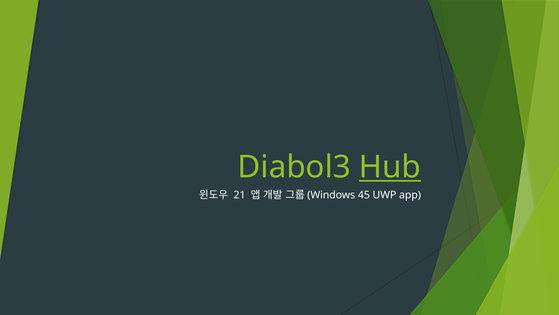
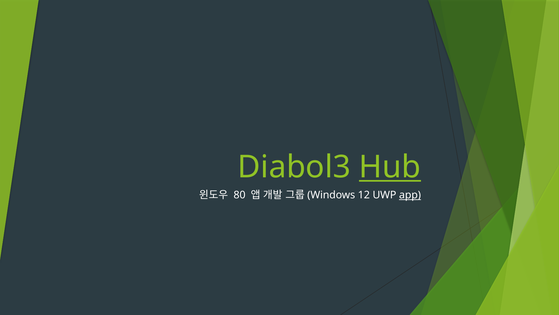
21: 21 -> 80
45: 45 -> 12
app underline: none -> present
